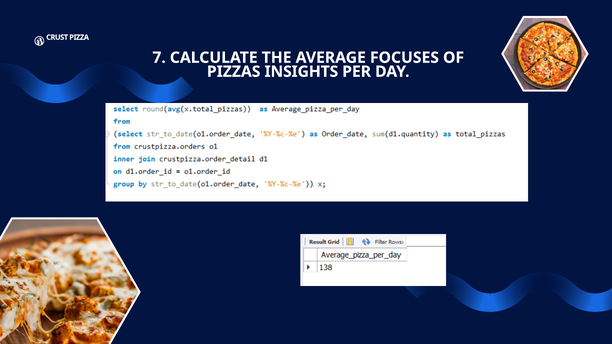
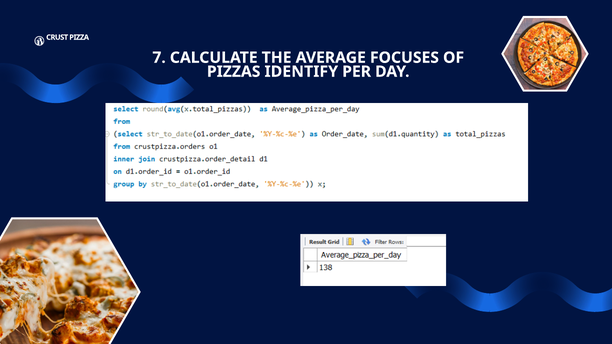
INSIGHTS: INSIGHTS -> IDENTIFY
